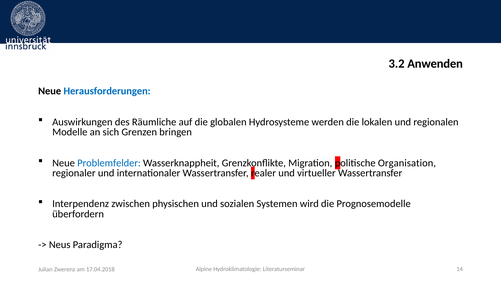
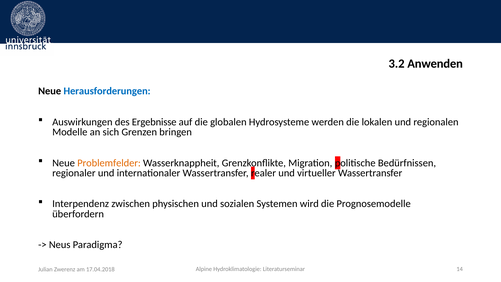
Räumliche: Räumliche -> Ergebnisse
Problemfelder colour: blue -> orange
Organisation: Organisation -> Bedürfnissen
